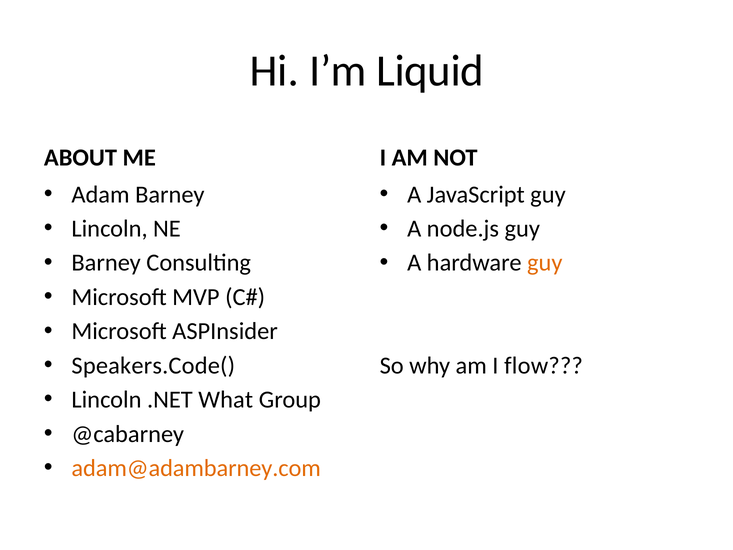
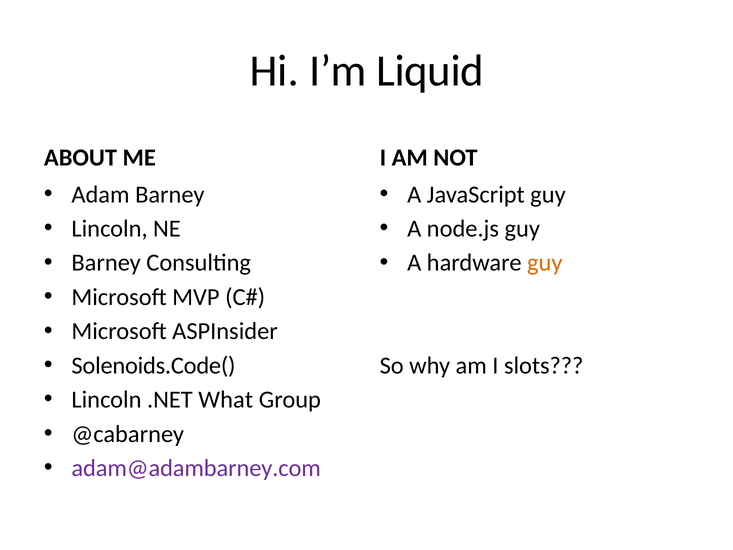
Speakers.Code(: Speakers.Code( -> Solenoids.Code(
flow: flow -> slots
adam@adambarney.com colour: orange -> purple
